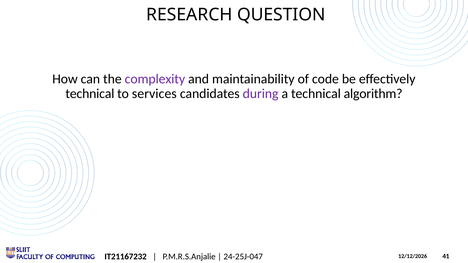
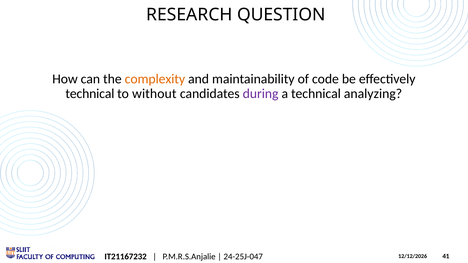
complexity colour: purple -> orange
services: services -> without
algorithm: algorithm -> analyzing
